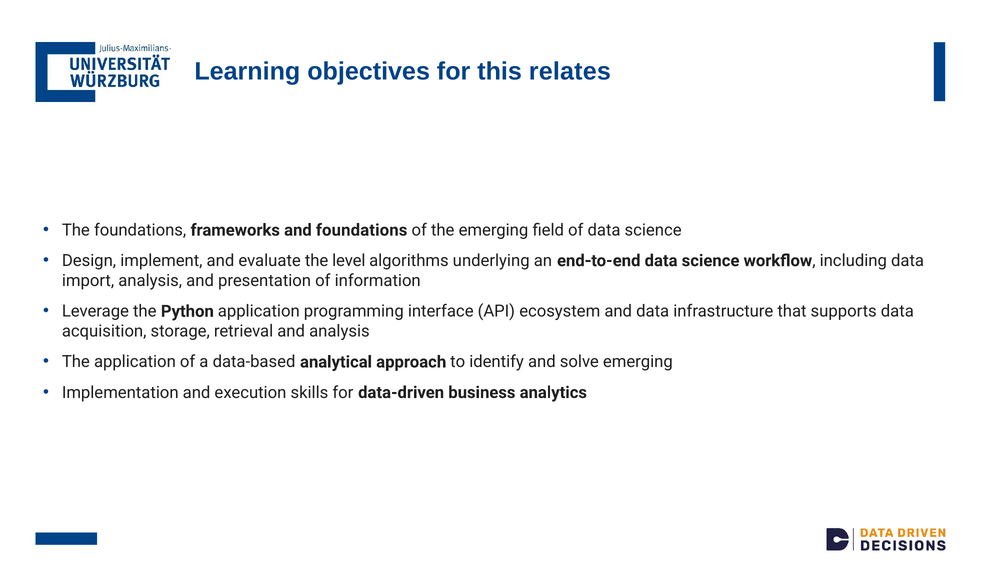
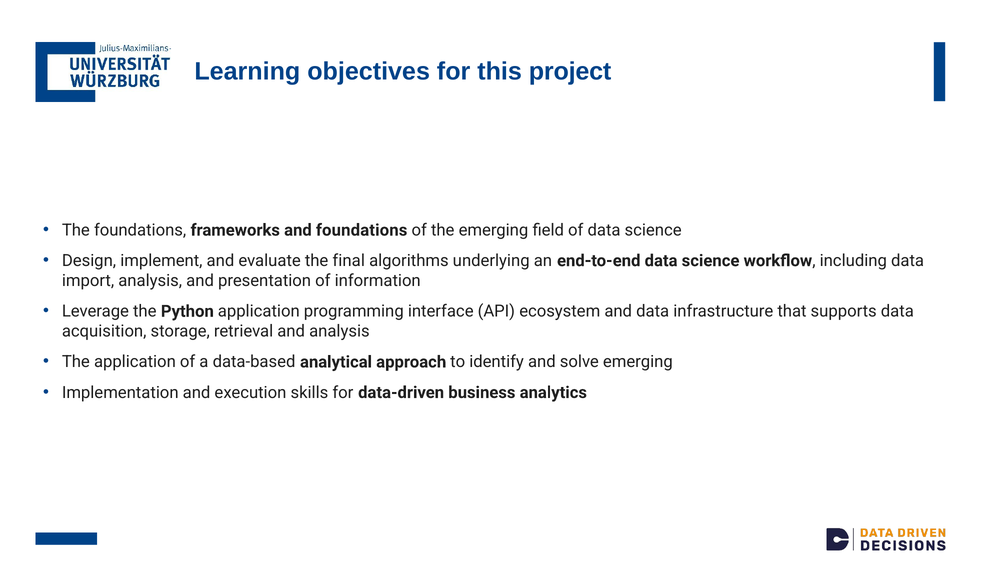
relates: relates -> project
level: level -> final
